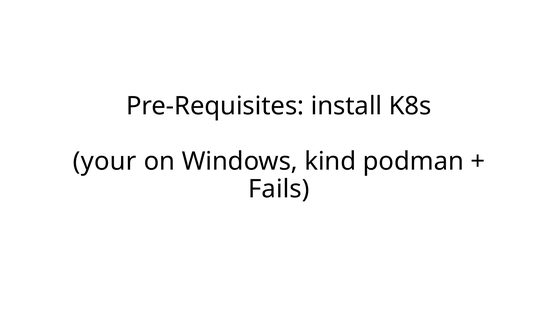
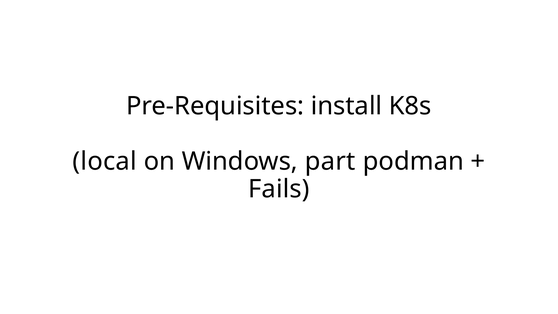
your: your -> local
kind: kind -> part
